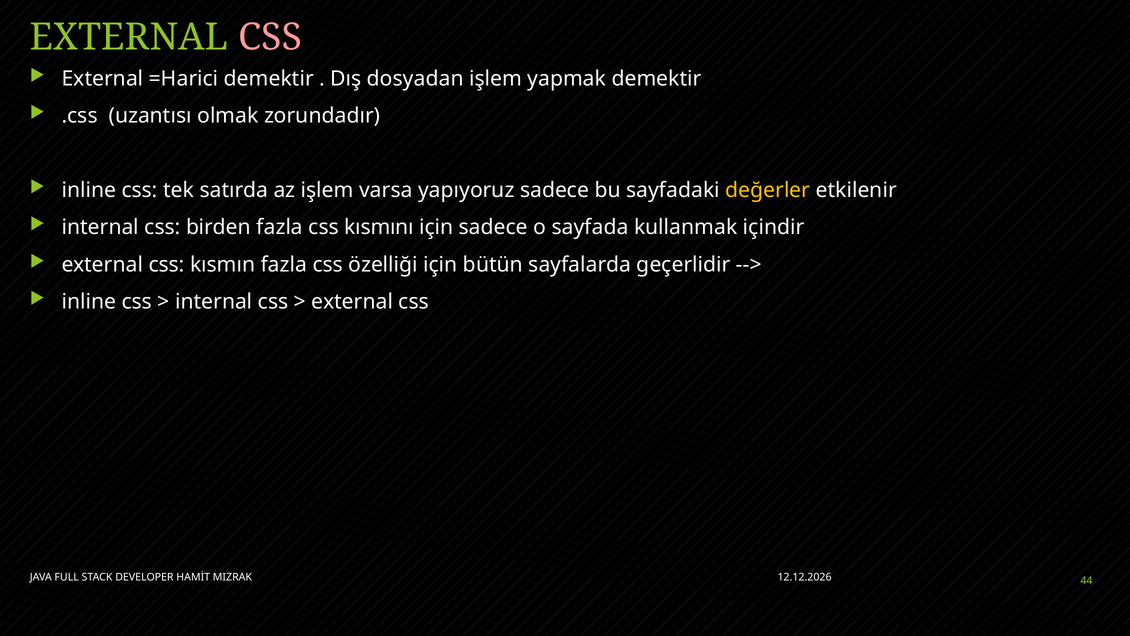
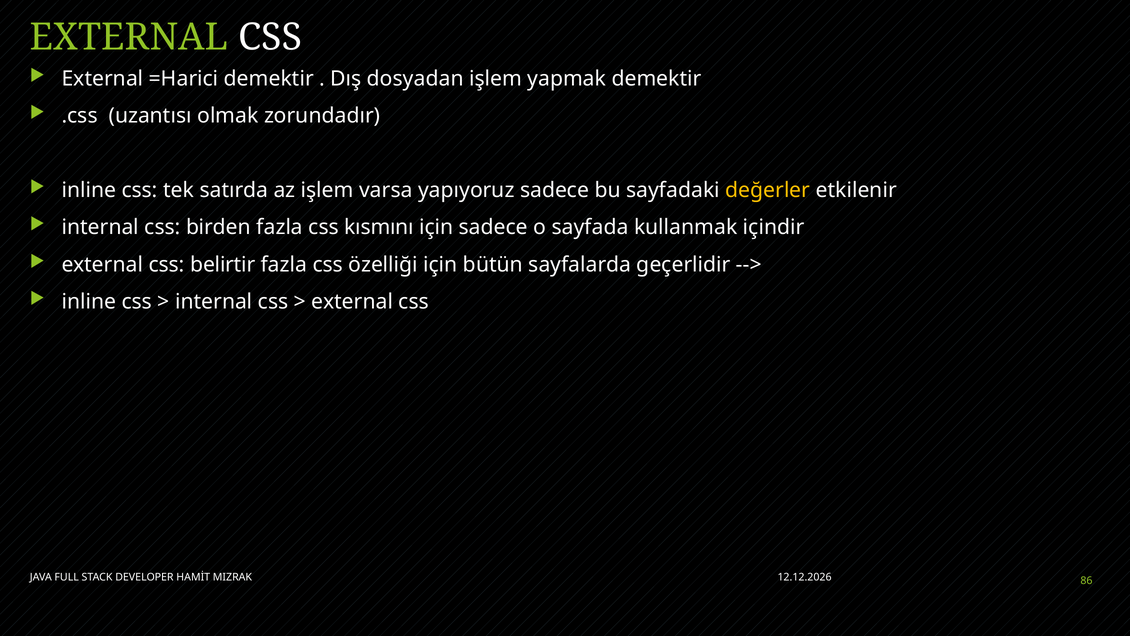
CSS at (270, 37) colour: pink -> white
kısmın: kısmın -> belirtir
44: 44 -> 86
